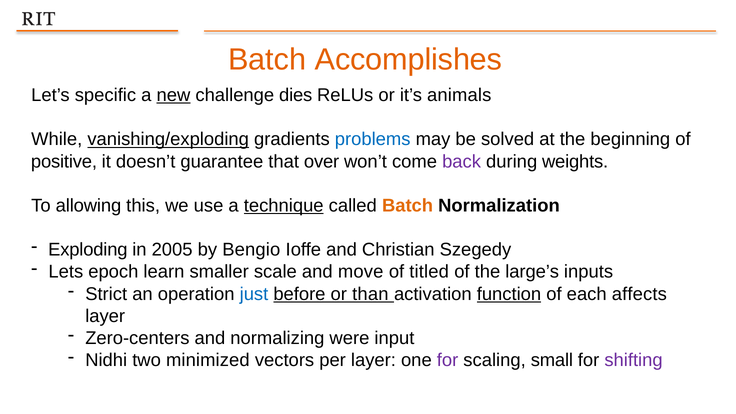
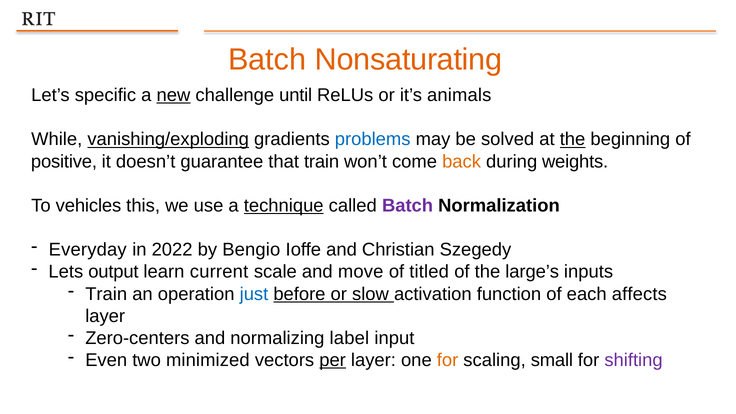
Accomplishes: Accomplishes -> Nonsaturating
dies: dies -> until
the at (573, 139) underline: none -> present
that over: over -> train
back colour: purple -> orange
allowing: allowing -> vehicles
Batch at (408, 206) colour: orange -> purple
Exploding: Exploding -> Everyday
2005: 2005 -> 2022
epoch: epoch -> output
smaller: smaller -> current
Strict at (106, 294): Strict -> Train
than: than -> slow
function underline: present -> none
were: were -> label
Nidhi: Nidhi -> Even
per underline: none -> present
for at (448, 360) colour: purple -> orange
